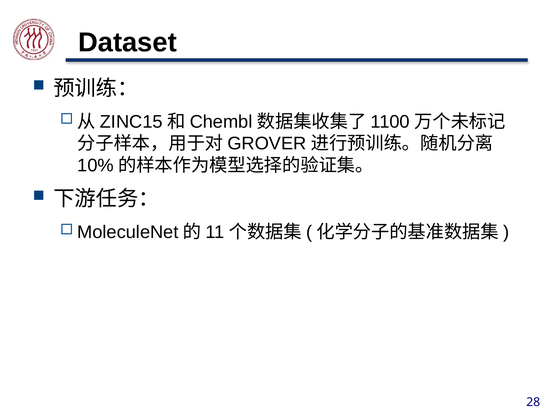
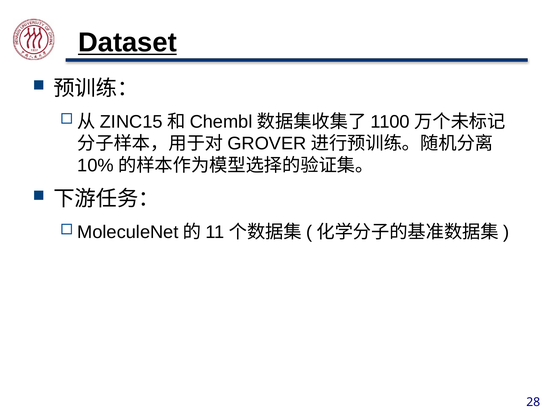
Dataset underline: none -> present
